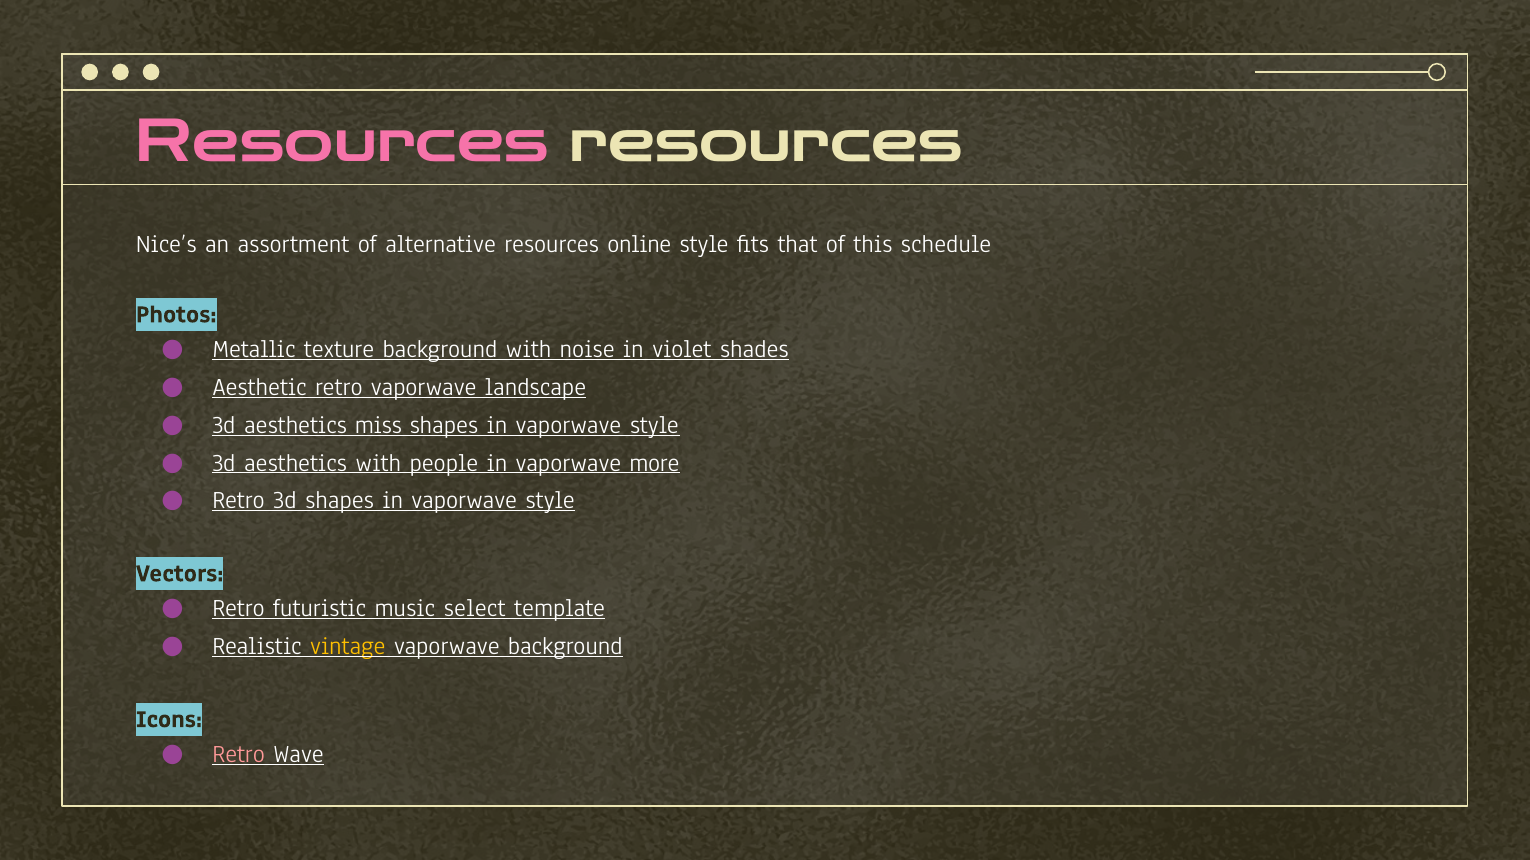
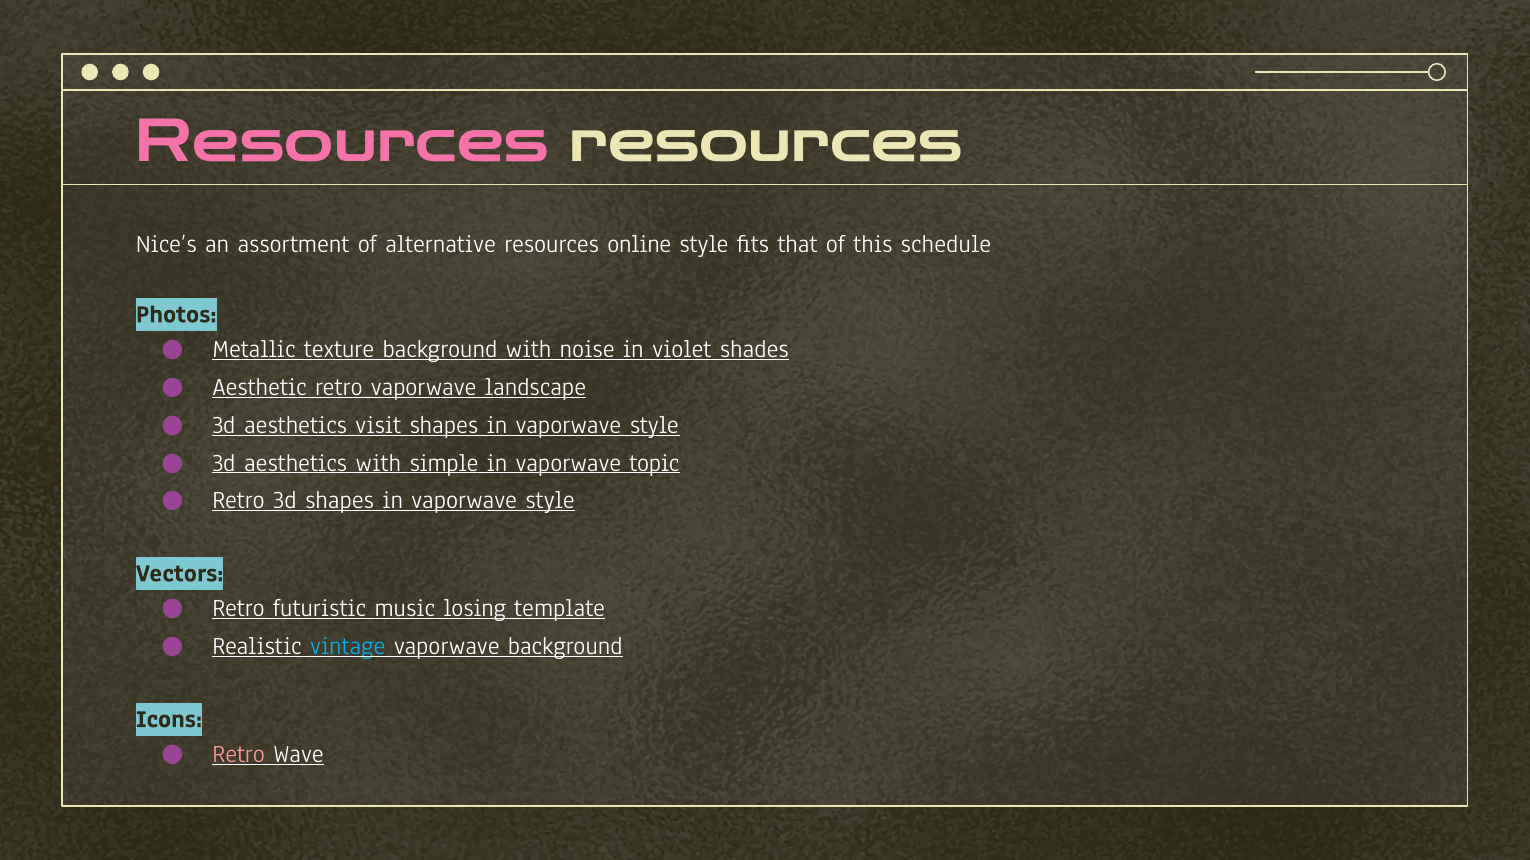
miss: miss -> visit
people: people -> simple
more: more -> topic
select: select -> losing
vintage colour: yellow -> light blue
